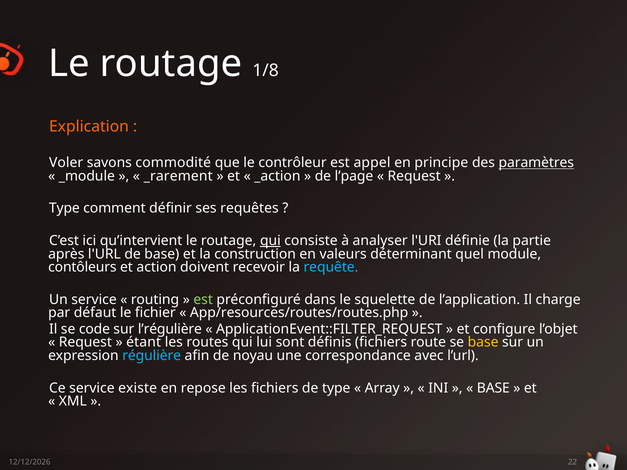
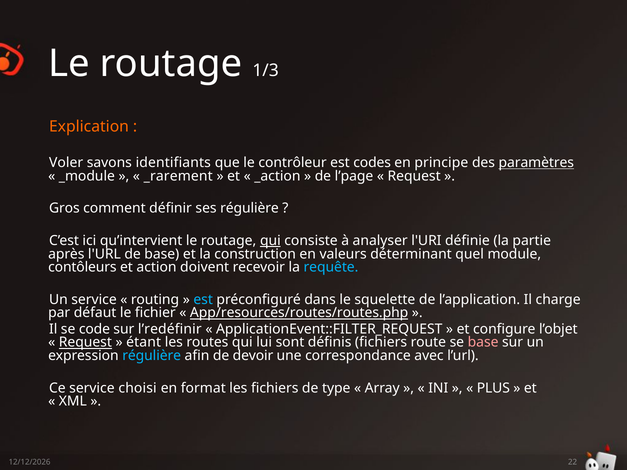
1/8: 1/8 -> 1/3
commodité: commodité -> identifiants
appel: appel -> codes
Type at (64, 208): Type -> Gros
ses requêtes: requêtes -> régulière
est at (203, 300) colour: light green -> light blue
App/resources/routes/routes.php underline: none -> present
l’régulière: l’régulière -> l’redéfinir
Request at (85, 343) underline: none -> present
base at (483, 343) colour: yellow -> pink
noyau: noyau -> devoir
existe: existe -> choisi
repose: repose -> format
BASE at (493, 388): BASE -> PLUS
